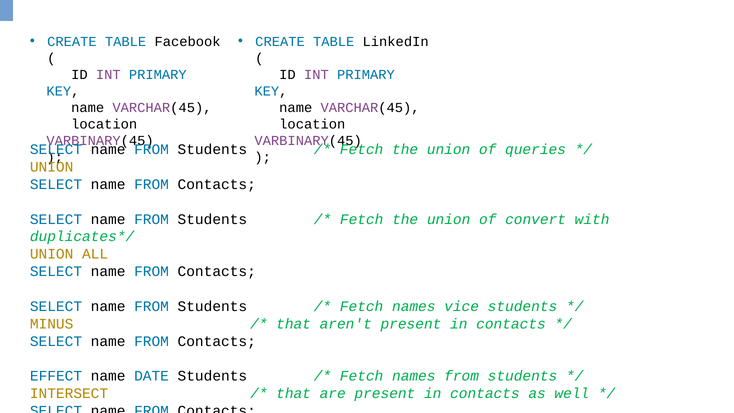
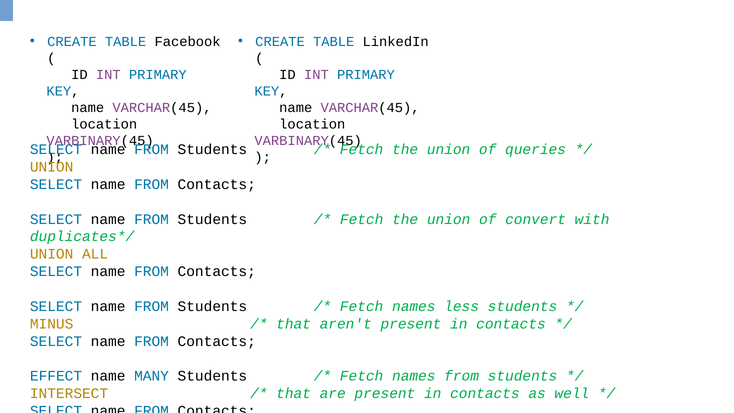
vice: vice -> less
DATE: DATE -> MANY
